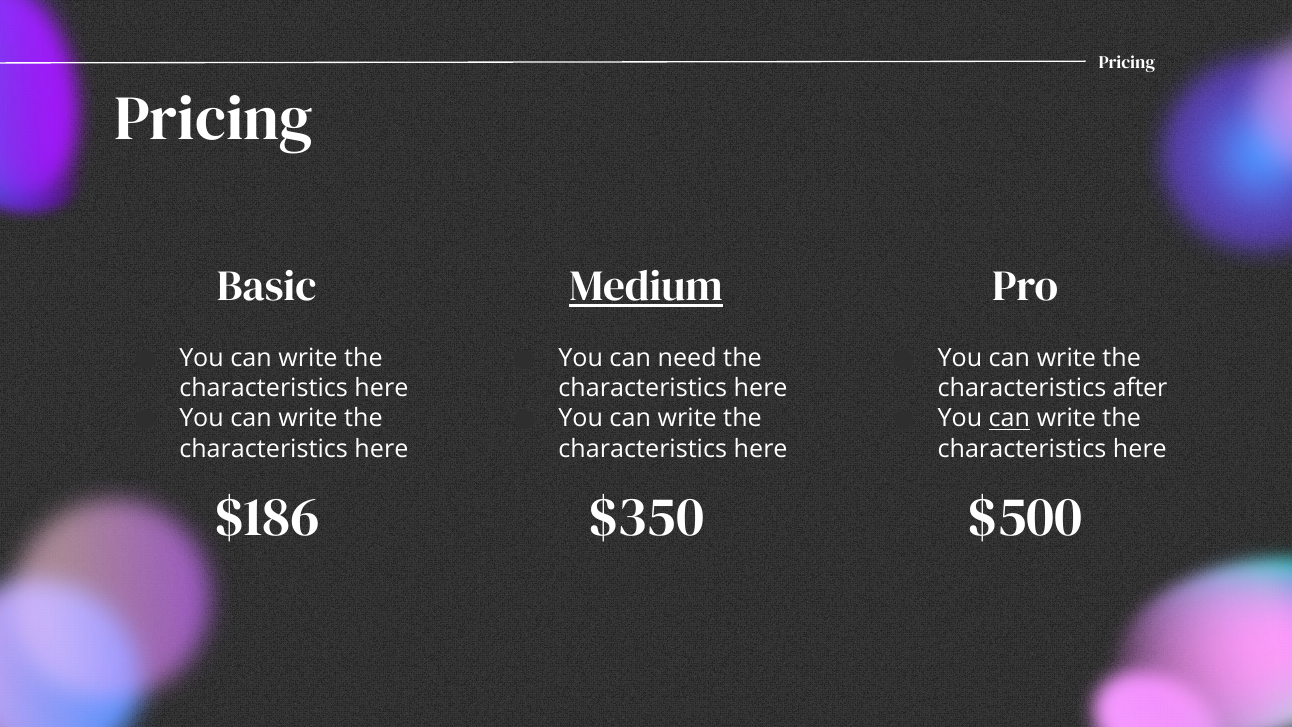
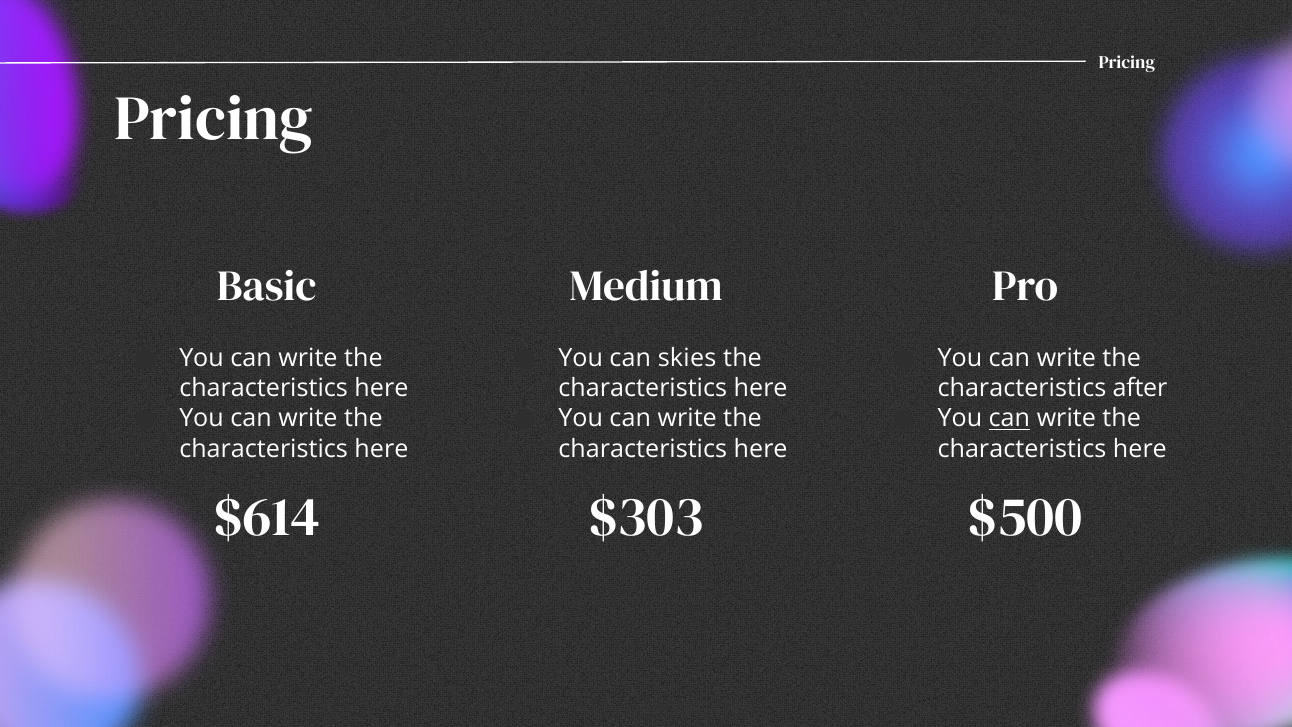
Medium underline: present -> none
need: need -> skies
$186: $186 -> $614
$350: $350 -> $303
